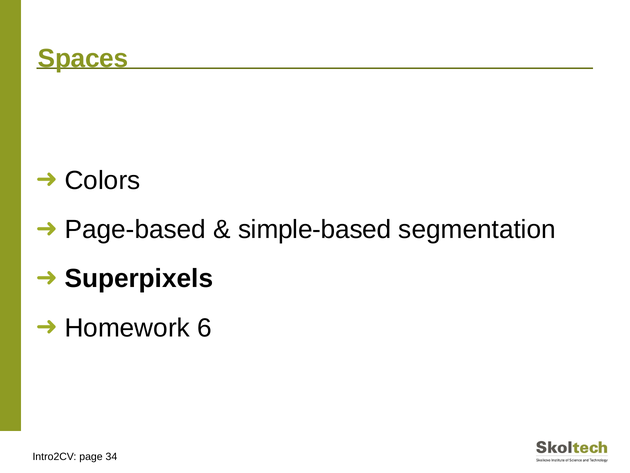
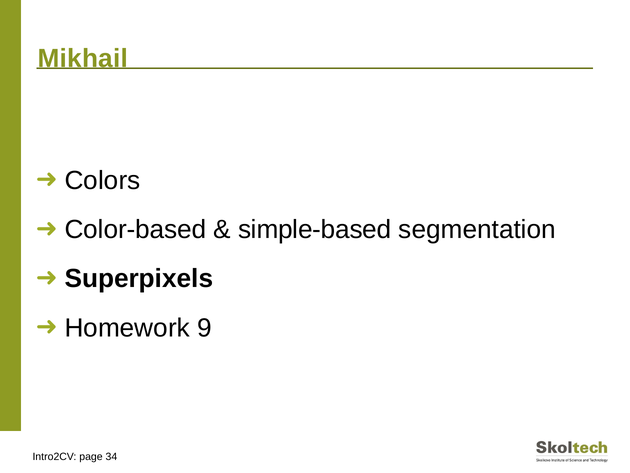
Spaces: Spaces -> Mikhail
Page-based: Page-based -> Color-based
6: 6 -> 9
